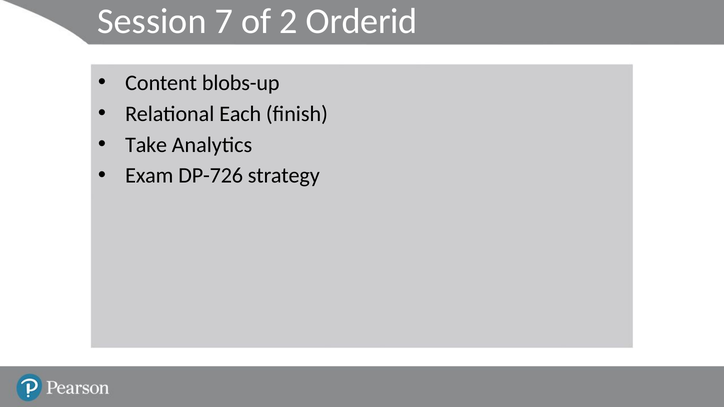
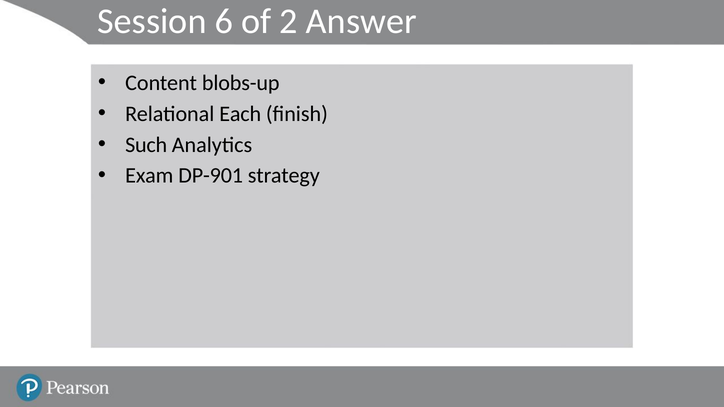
7: 7 -> 6
Orderid: Orderid -> Answer
Take: Take -> Such
DP-726: DP-726 -> DP-901
